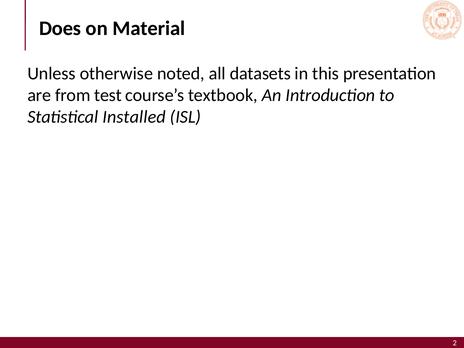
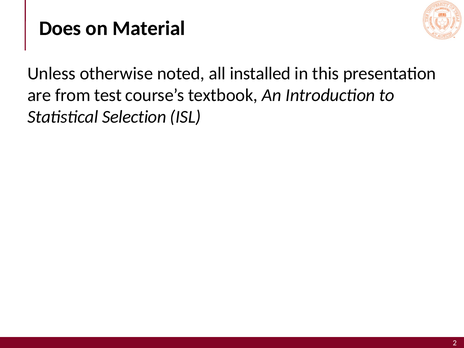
datasets: datasets -> installed
Installed: Installed -> Selection
